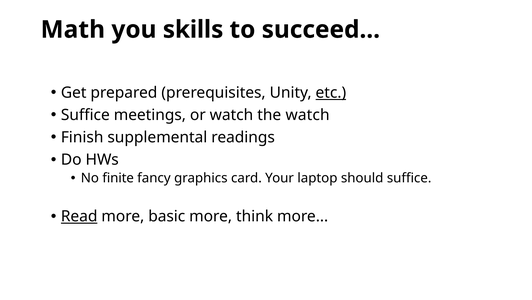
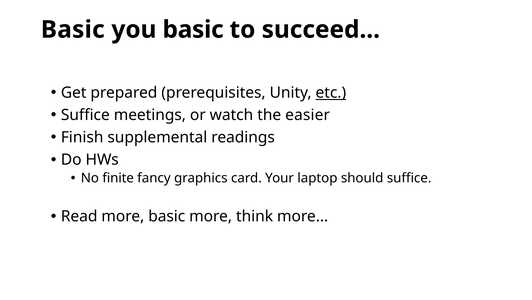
Math at (73, 30): Math -> Basic
you skills: skills -> basic
the watch: watch -> easier
Read underline: present -> none
